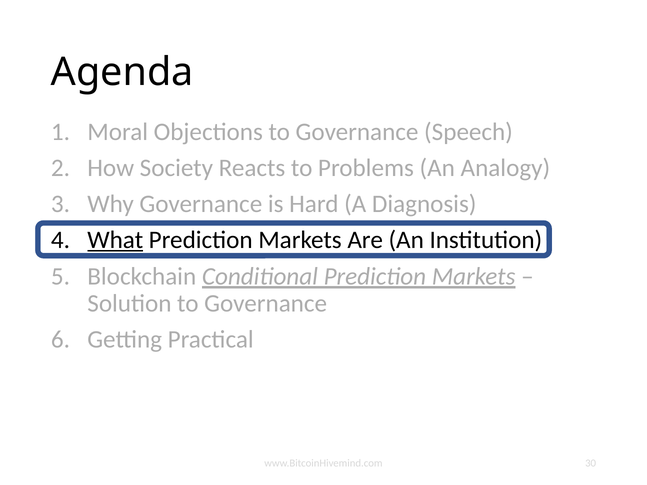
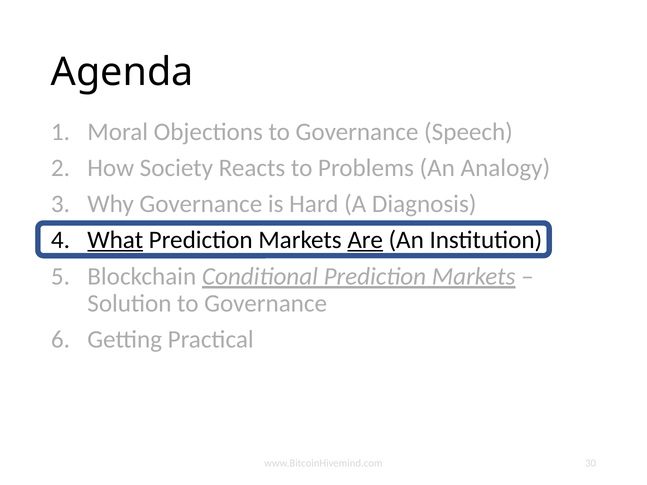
Are underline: none -> present
